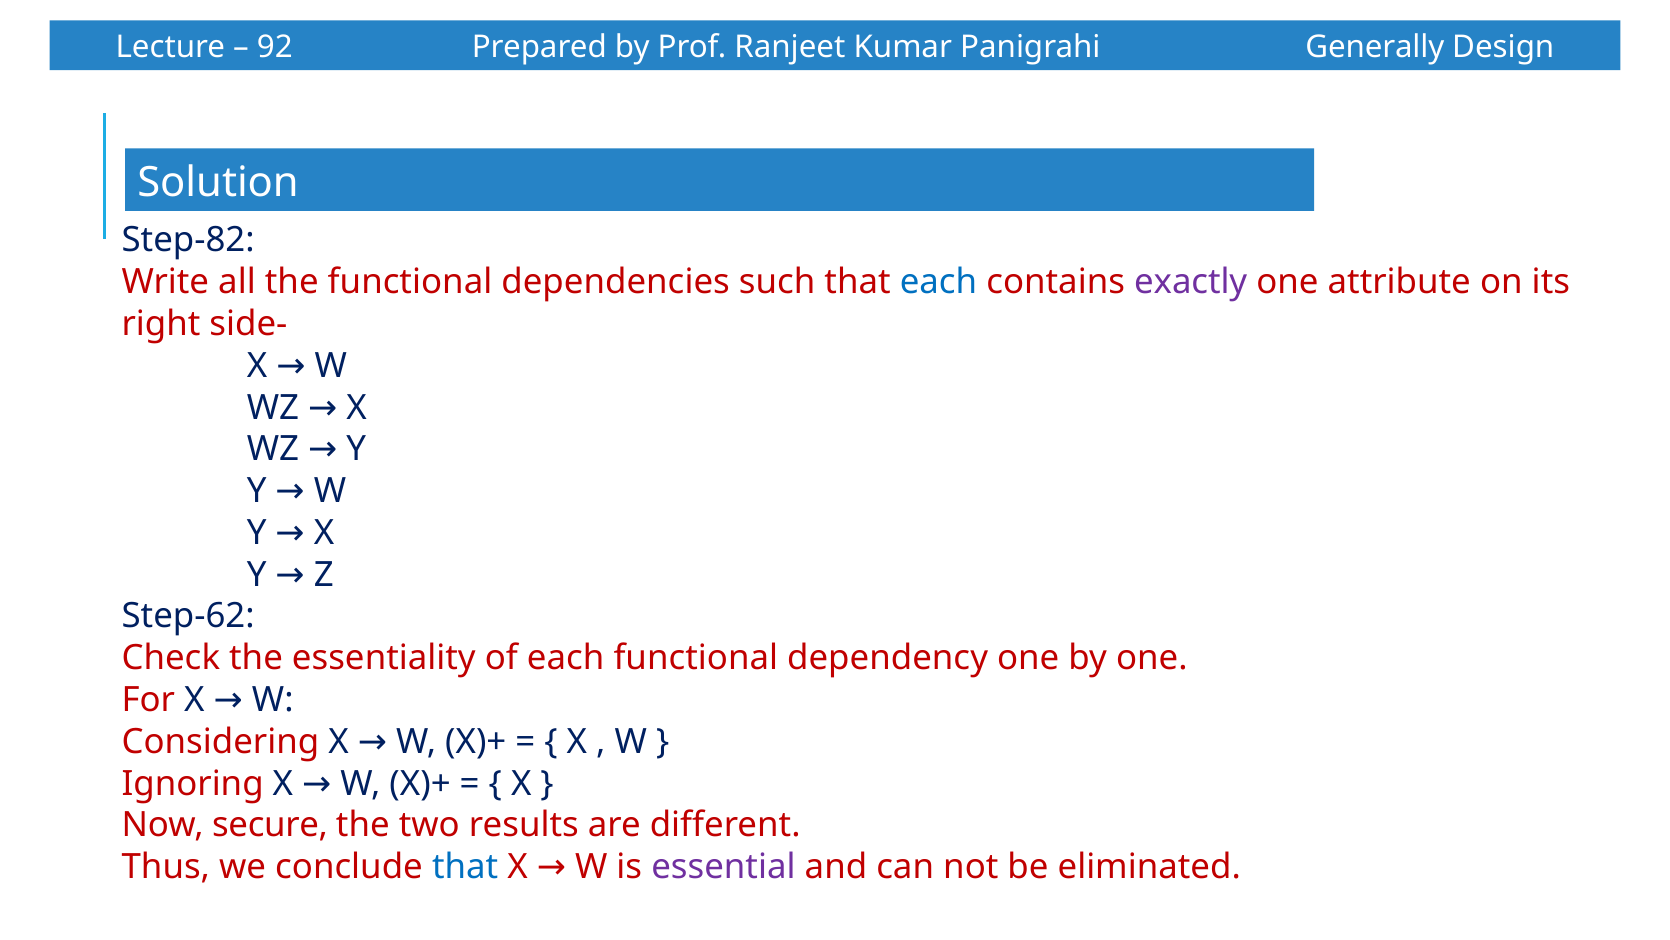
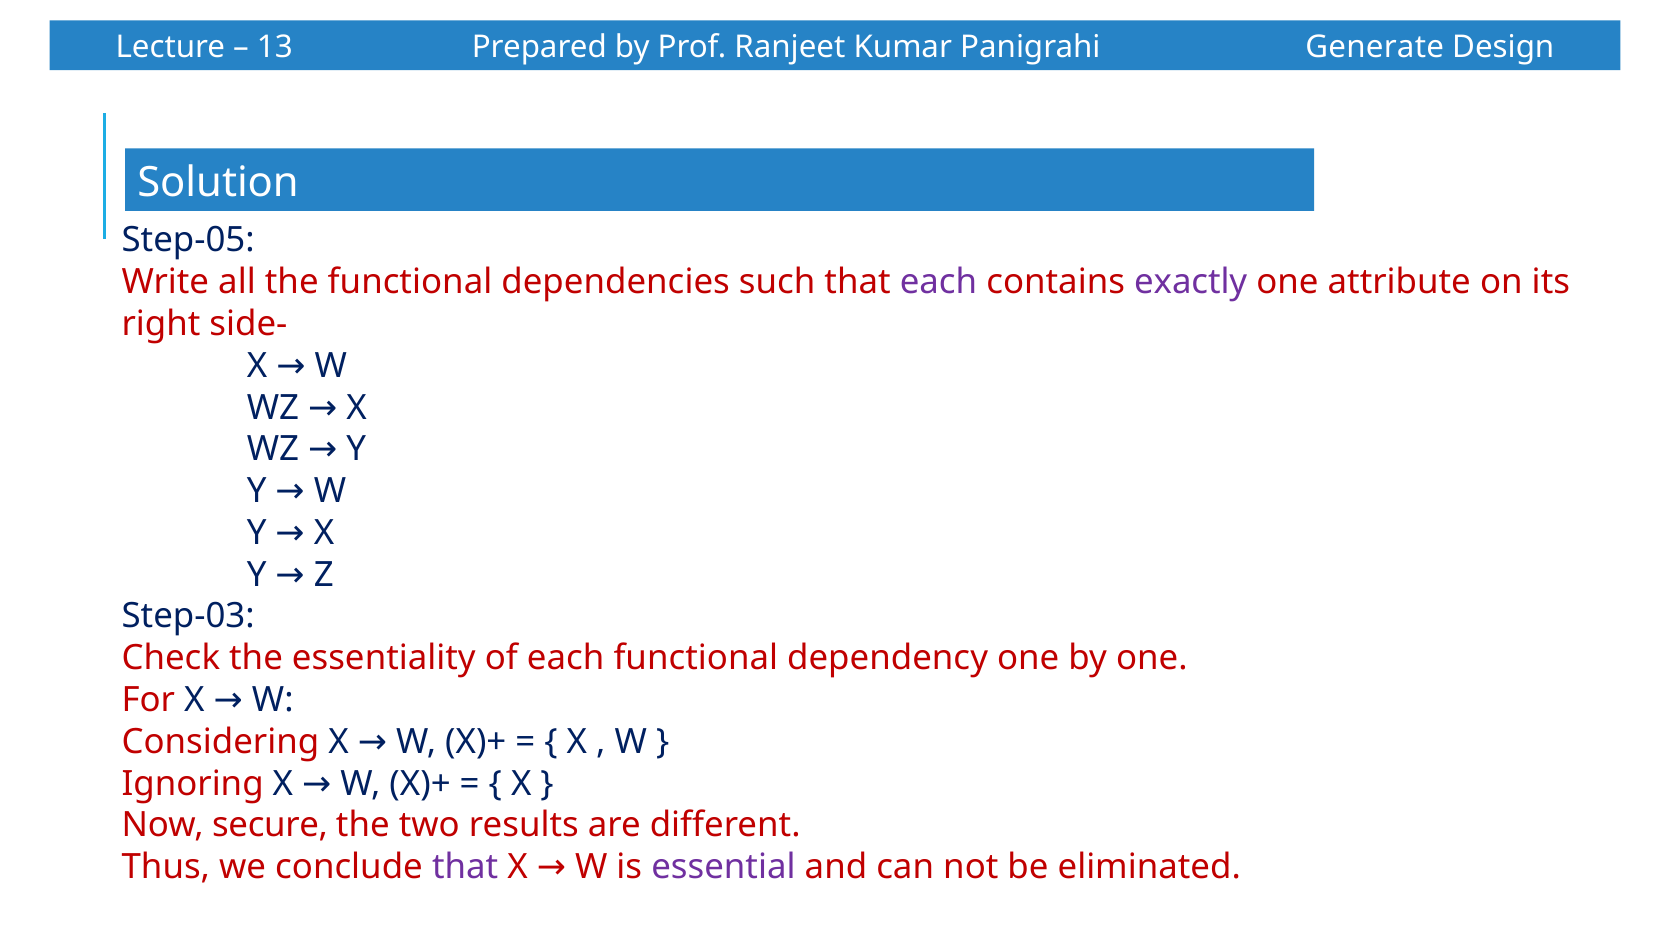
92: 92 -> 13
Generally: Generally -> Generate
Step-82: Step-82 -> Step-05
each at (938, 282) colour: blue -> purple
Step-62: Step-62 -> Step-03
that at (465, 867) colour: blue -> purple
